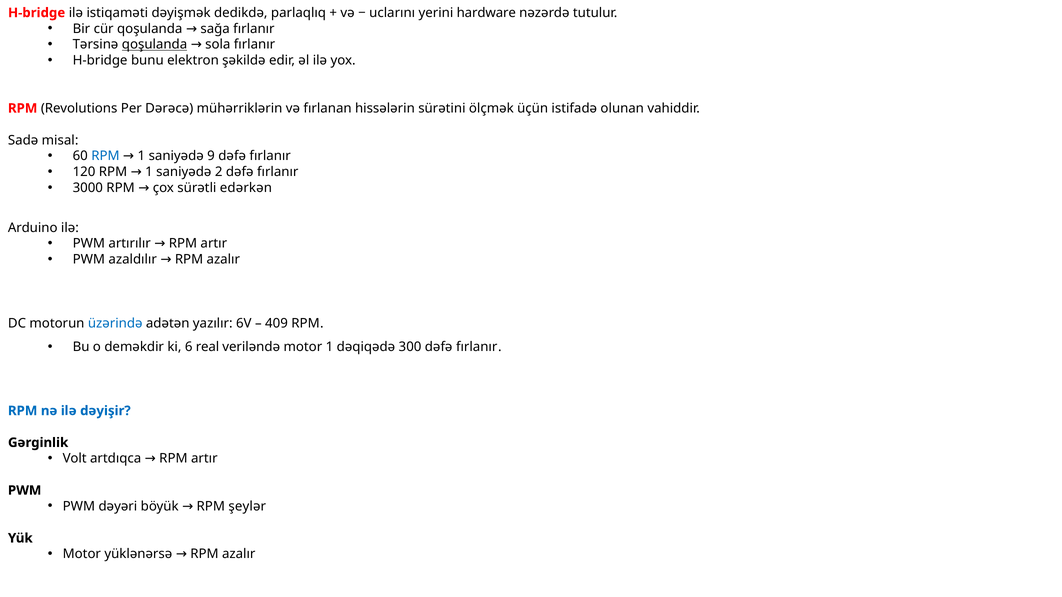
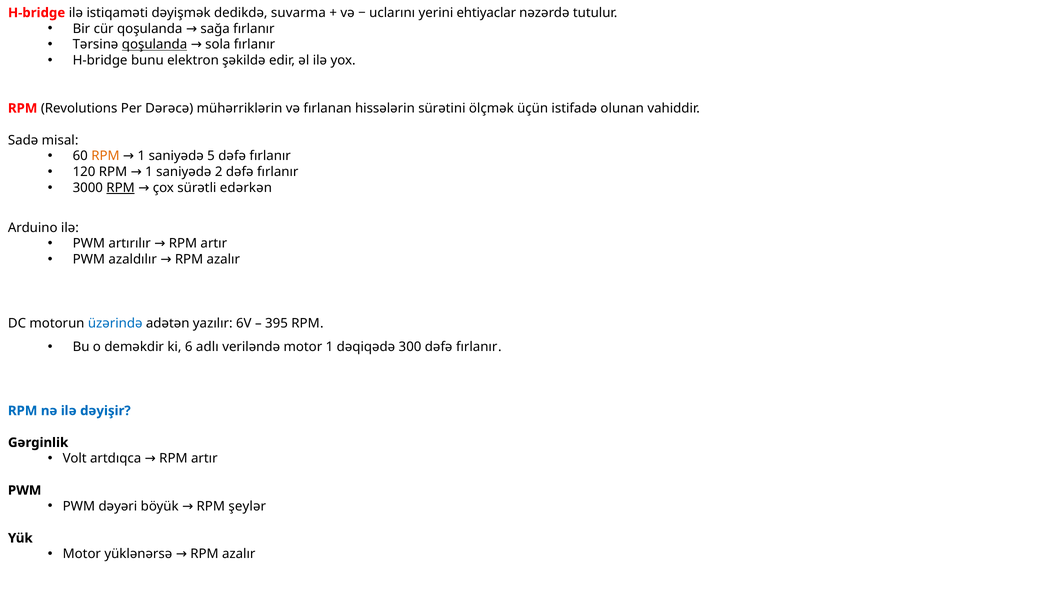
parlaqlıq: parlaqlıq -> suvarma
hardware: hardware -> ehtiyaclar
RPM at (105, 156) colour: blue -> orange
9: 9 -> 5
RPM at (121, 188) underline: none -> present
409: 409 -> 395
real: real -> adlı
